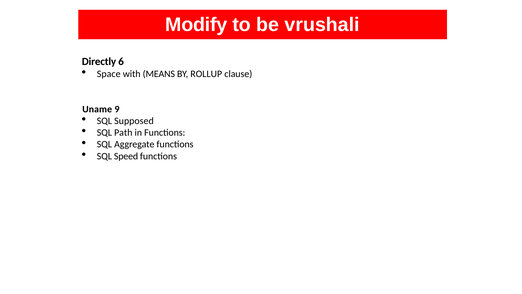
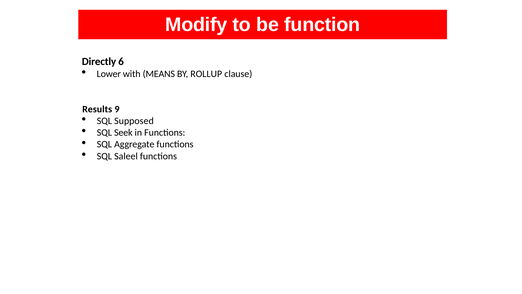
vrushali: vrushali -> function
Space: Space -> Lower
Uname: Uname -> Results
Path: Path -> Seek
Speed: Speed -> Saleel
